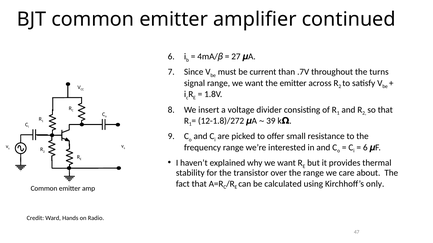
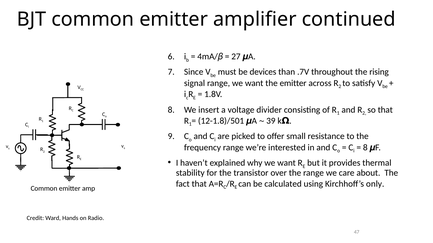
current: current -> devices
turns: turns -> rising
12-1.8)/272: 12-1.8)/272 -> 12-1.8)/501
6 at (365, 148): 6 -> 8
